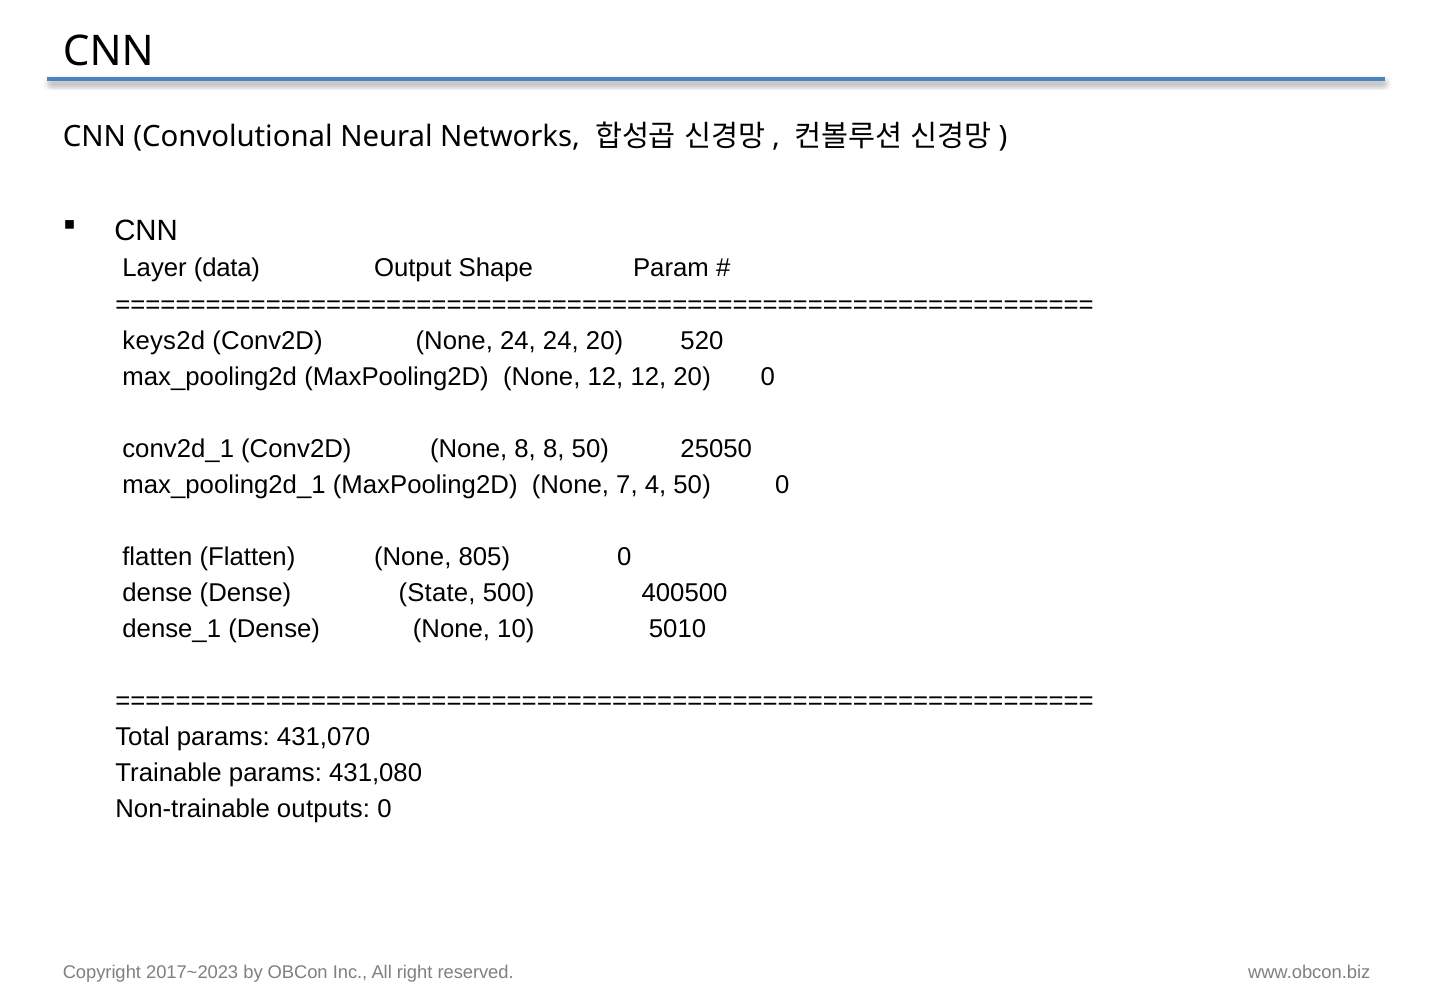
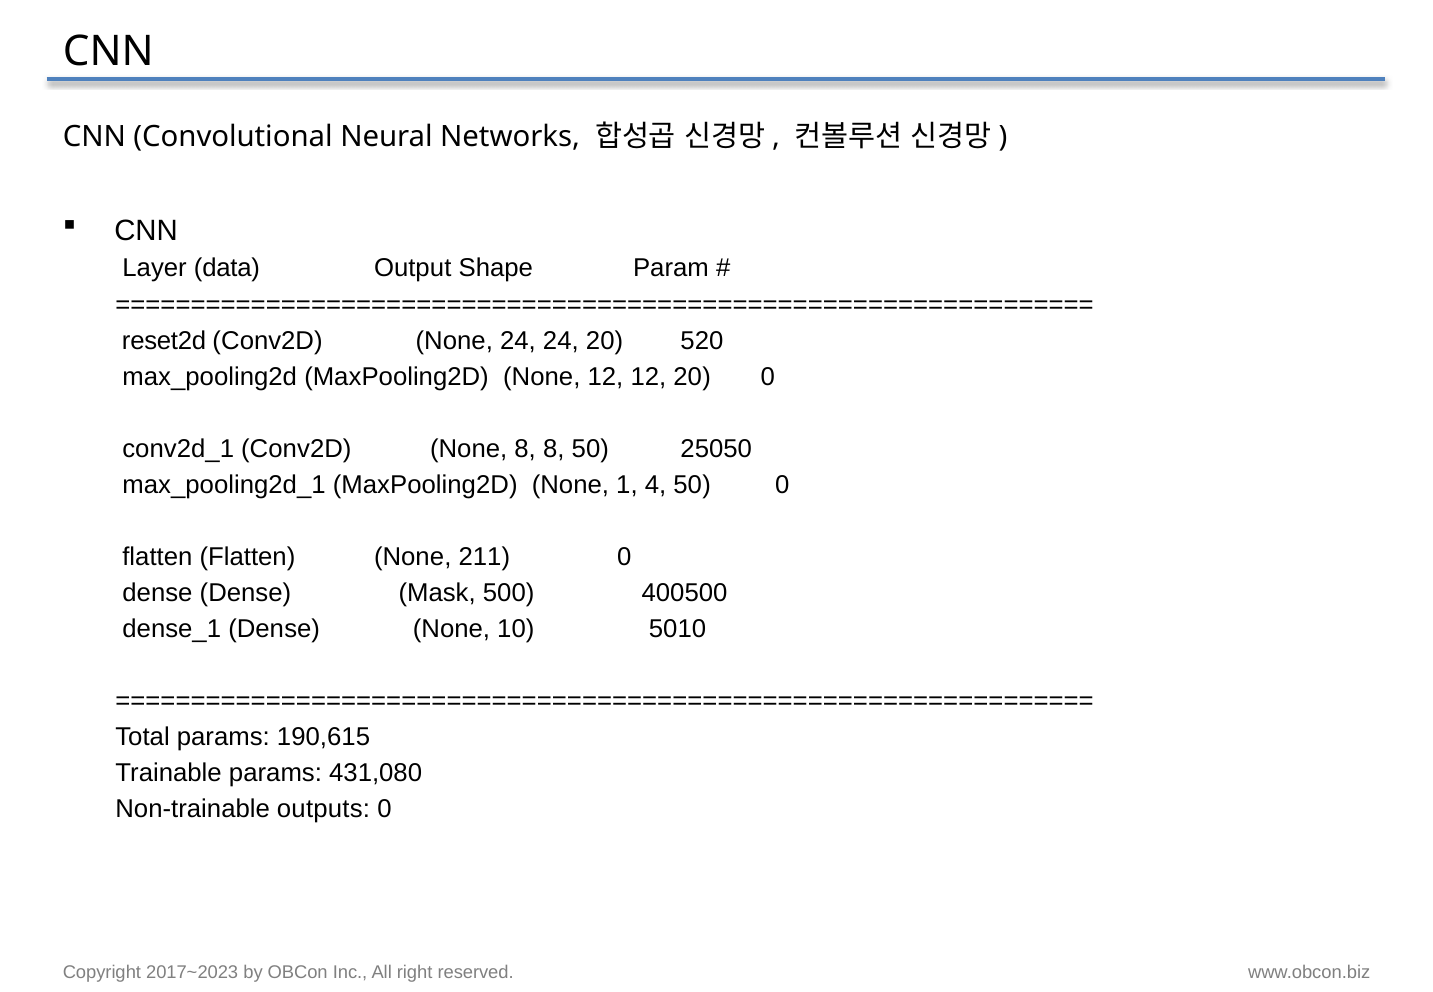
keys2d: keys2d -> reset2d
7: 7 -> 1
805: 805 -> 211
State: State -> Mask
431,070: 431,070 -> 190,615
